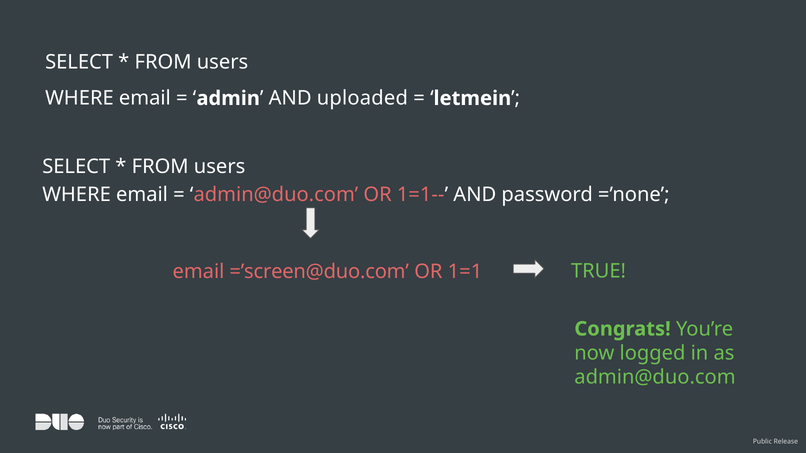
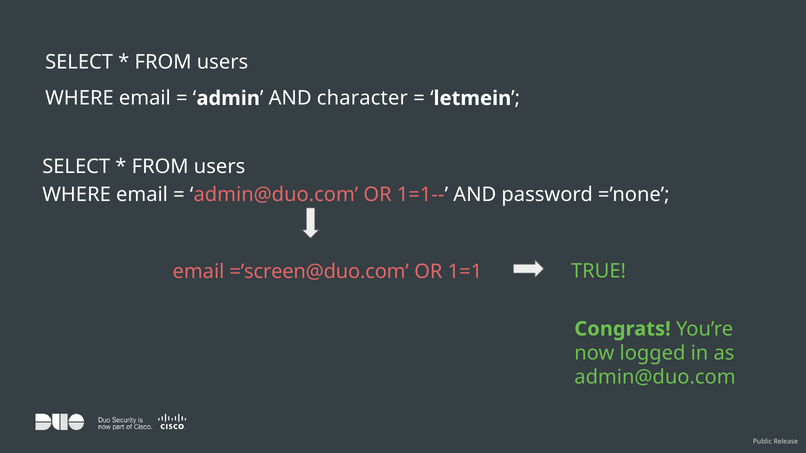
uploaded: uploaded -> character
